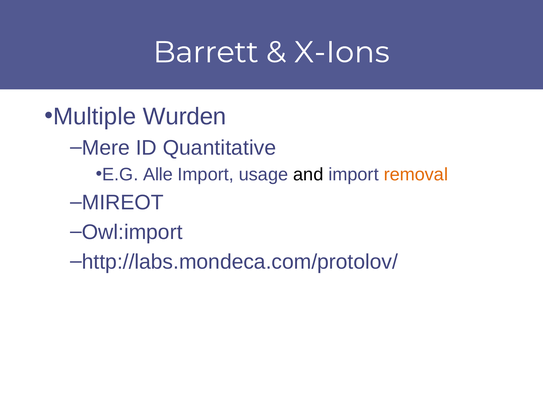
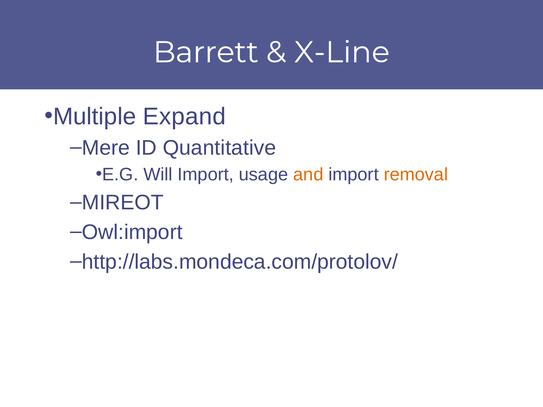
X-Ions: X-Ions -> X-Line
Wurden: Wurden -> Expand
Alle: Alle -> Will
and colour: black -> orange
